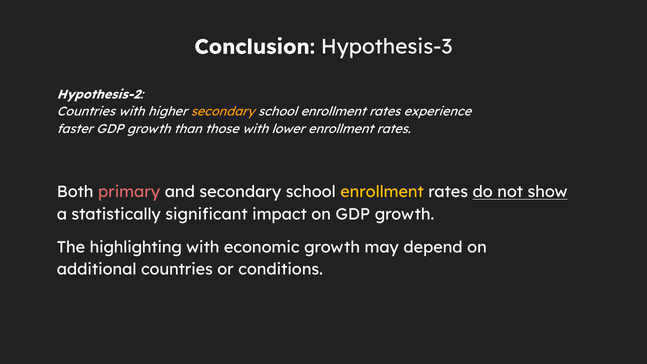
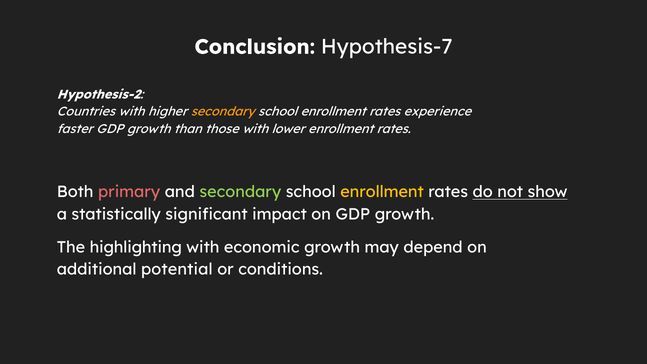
Hypothesis-3: Hypothesis-3 -> Hypothesis-7
secondary at (240, 192) colour: white -> light green
additional countries: countries -> potential
